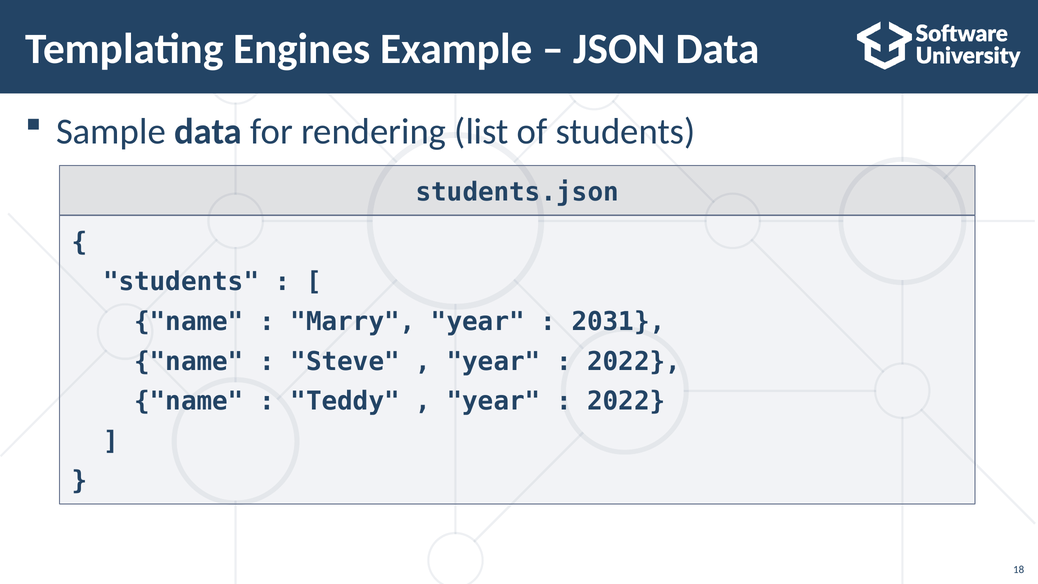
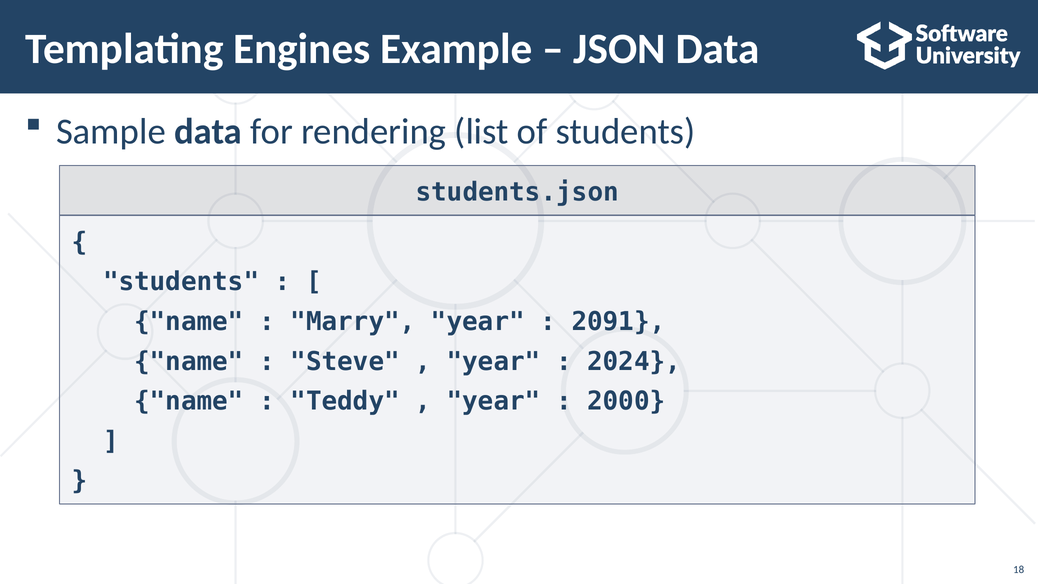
2031: 2031 -> 2091
2022 at (634, 361): 2022 -> 2024
2022 at (626, 401): 2022 -> 2000
